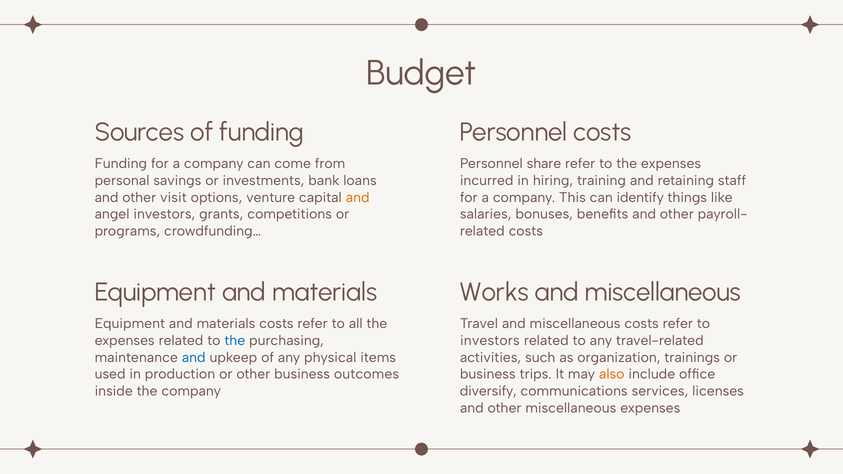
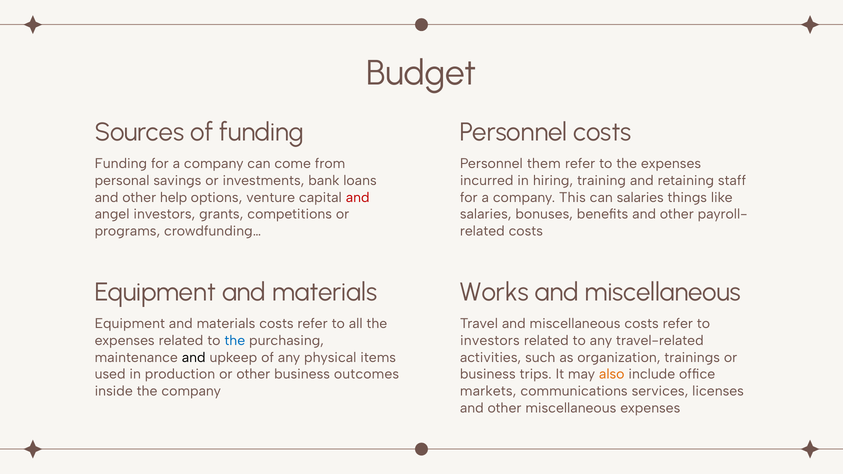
share: share -> them
visit: visit -> help
and at (358, 198) colour: orange -> red
can identify: identify -> salaries
and at (194, 358) colour: blue -> black
diversify: diversify -> markets
